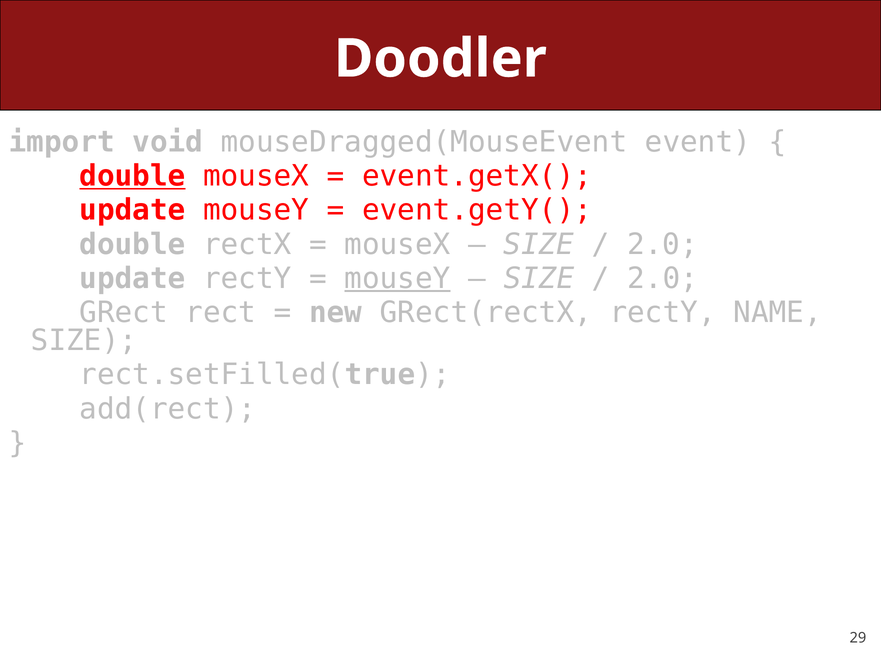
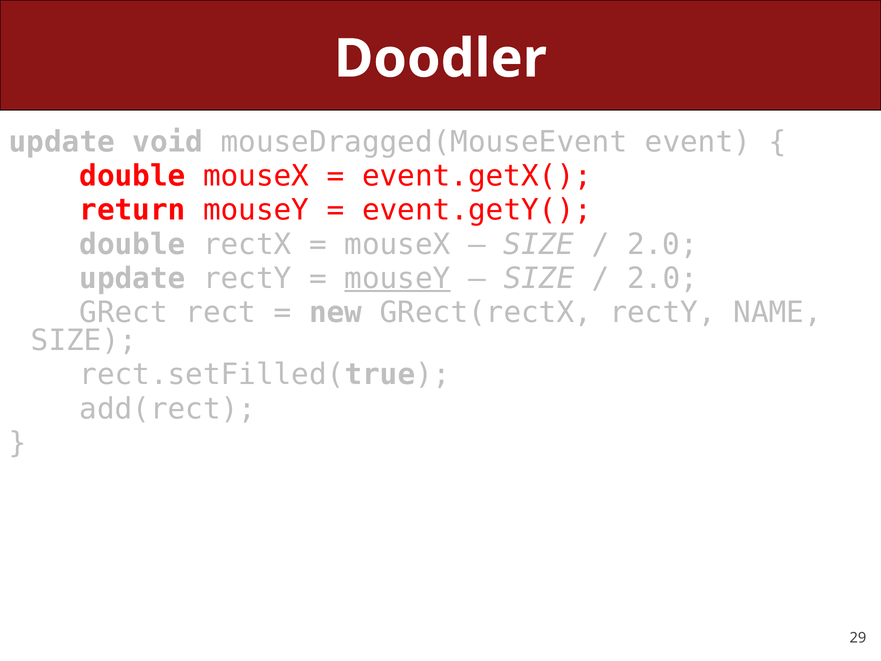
import at (62, 142): import -> update
double at (132, 176) underline: present -> none
update at (132, 210): update -> return
